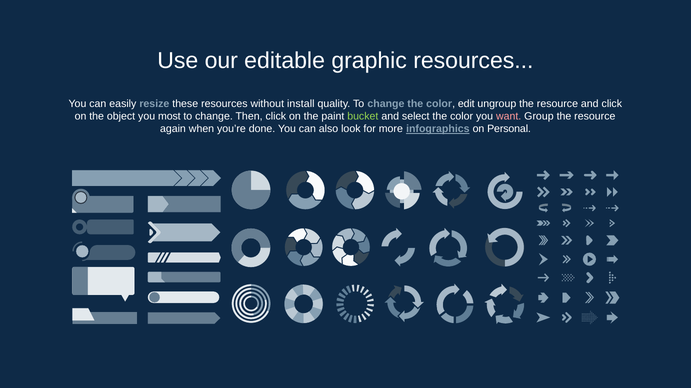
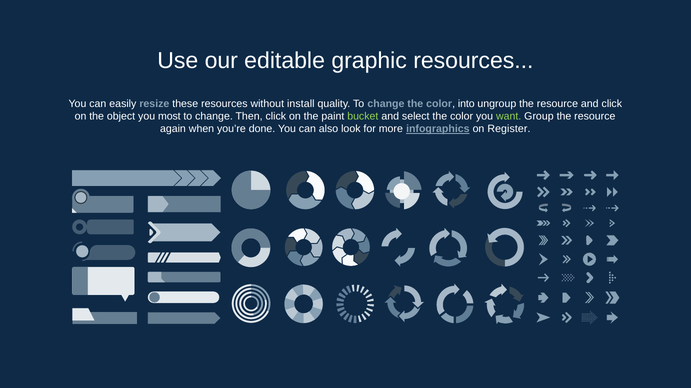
edit: edit -> into
want colour: pink -> light green
Personal: Personal -> Register
